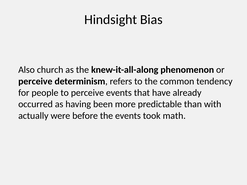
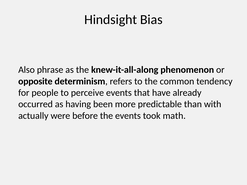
church: church -> phrase
perceive at (35, 81): perceive -> opposite
